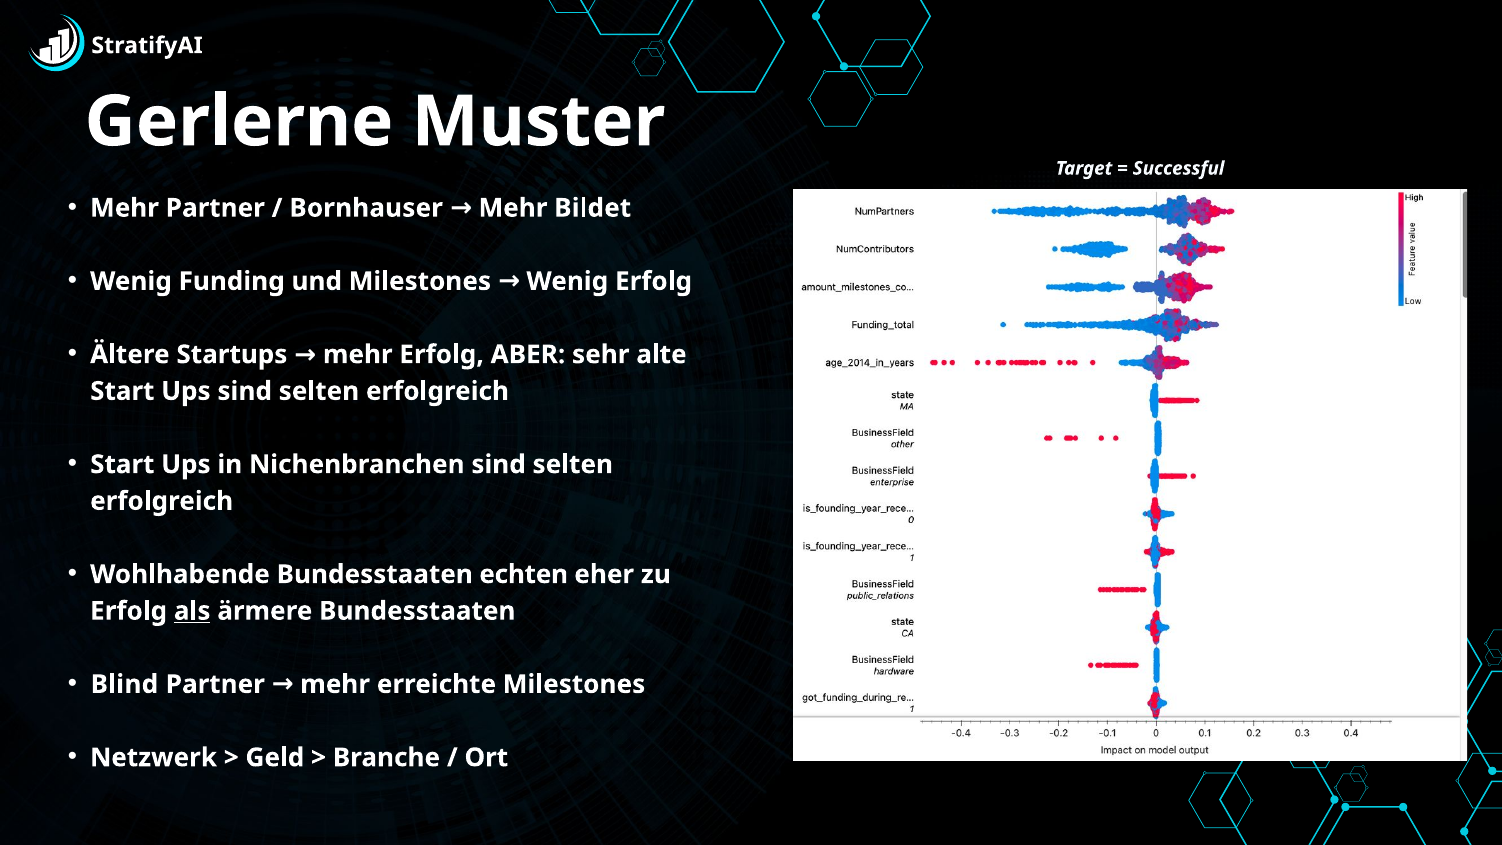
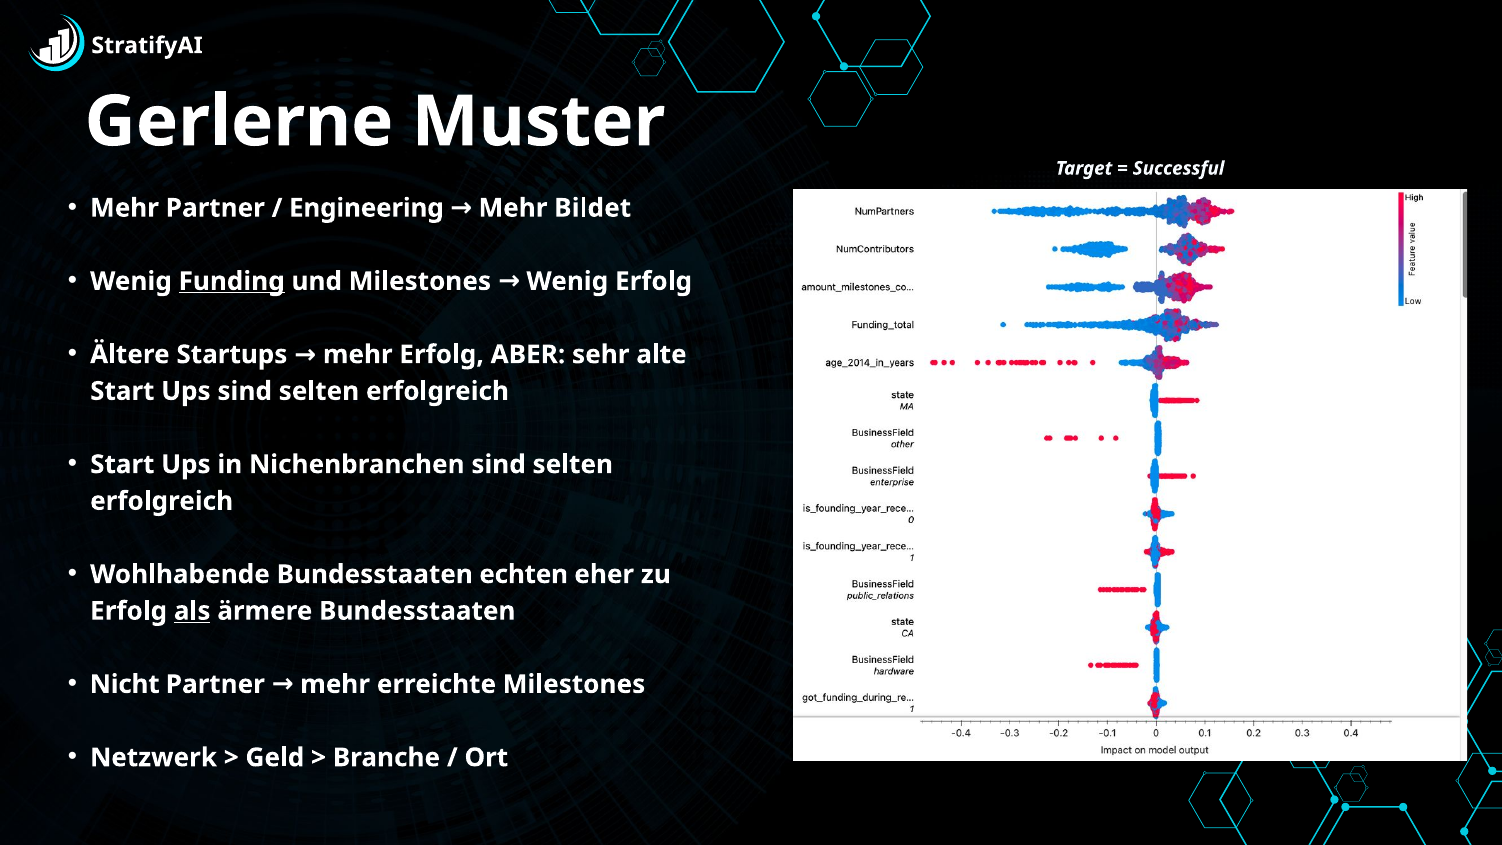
Bornhauser: Bornhauser -> Engineering
Funding underline: none -> present
Blind: Blind -> Nicht
